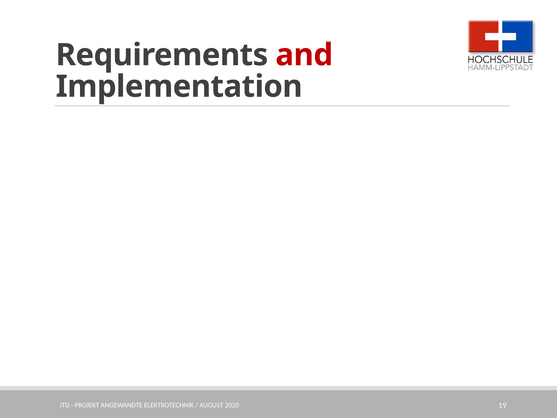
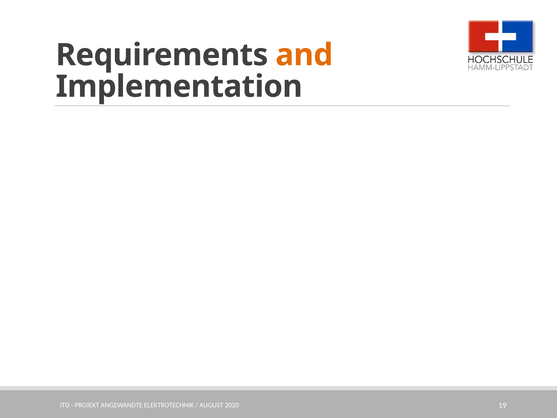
and colour: red -> orange
